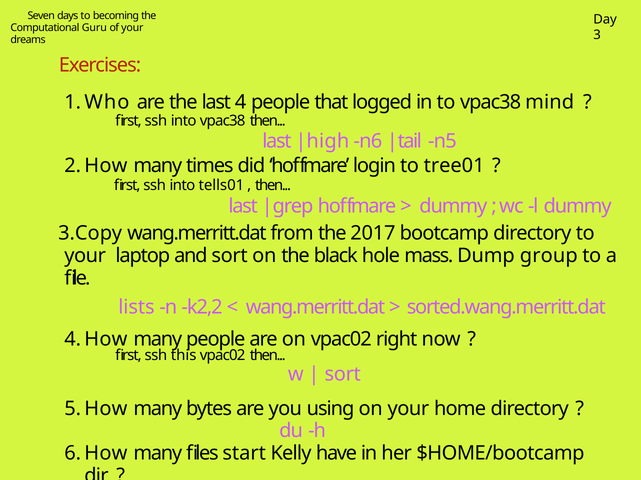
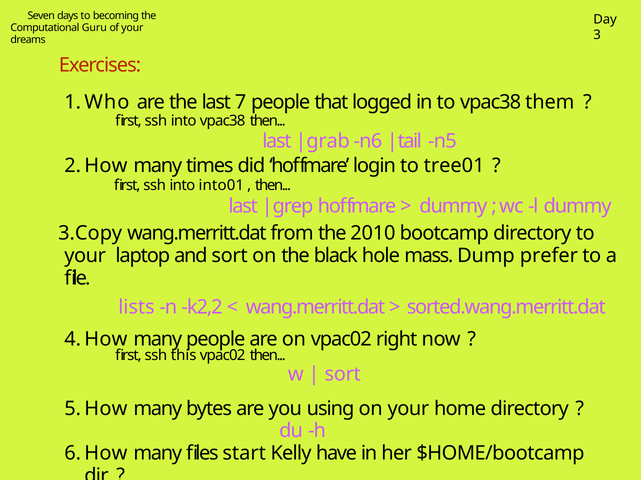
4: 4 -> 7
mind: mind -> them
high: high -> grab
tells01: tells01 -> into01
2017: 2017 -> 2010
group: group -> prefer
